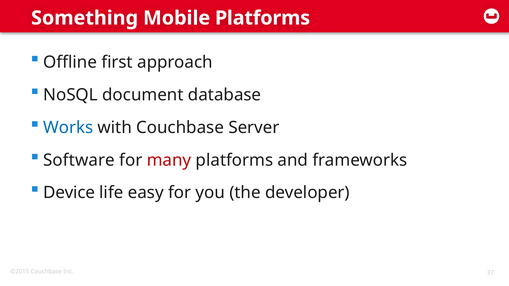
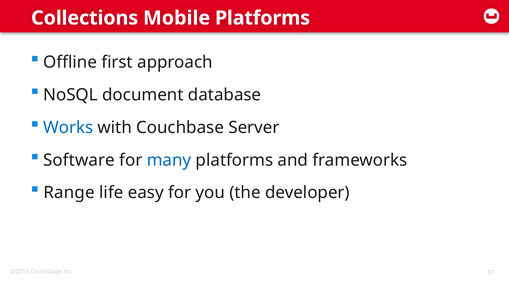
Something: Something -> Collections
many colour: red -> blue
Device: Device -> Range
